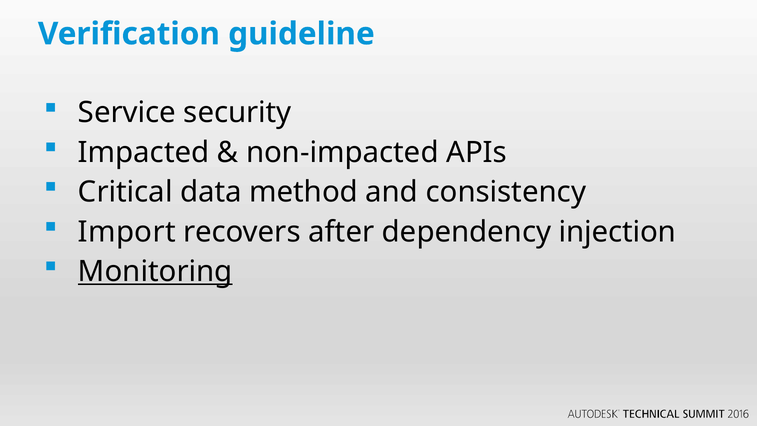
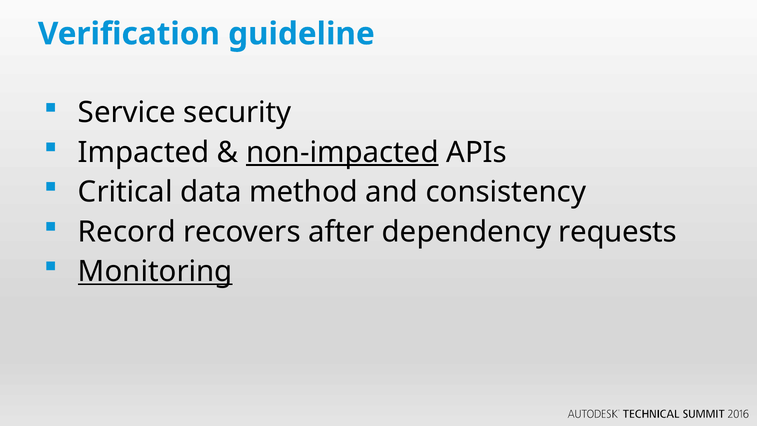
non-impacted underline: none -> present
Import: Import -> Record
injection: injection -> requests
